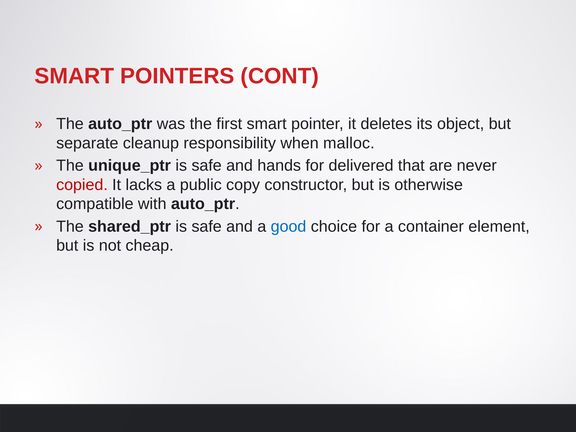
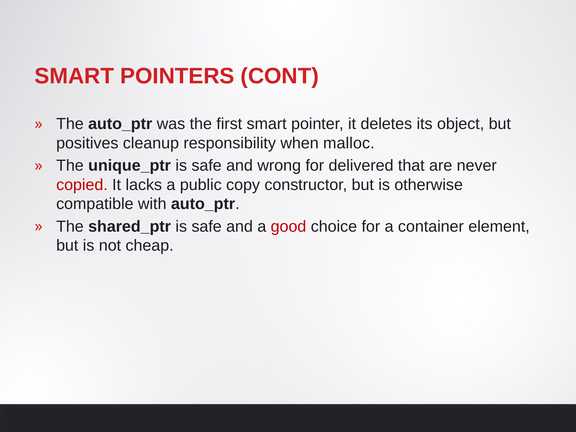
separate: separate -> positives
hands: hands -> wrong
good colour: blue -> red
